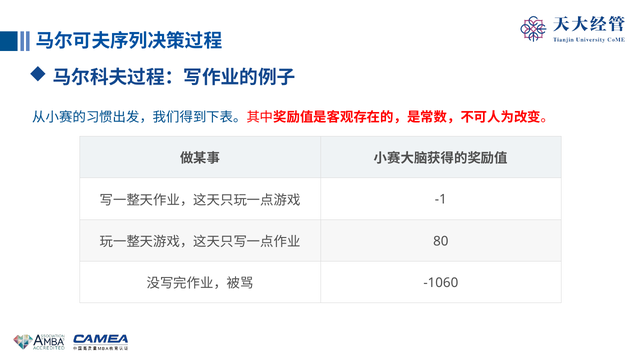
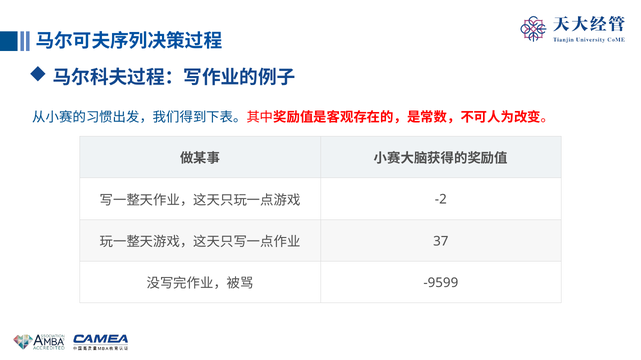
-1: -1 -> -2
80: 80 -> 37
-1060: -1060 -> -9599
